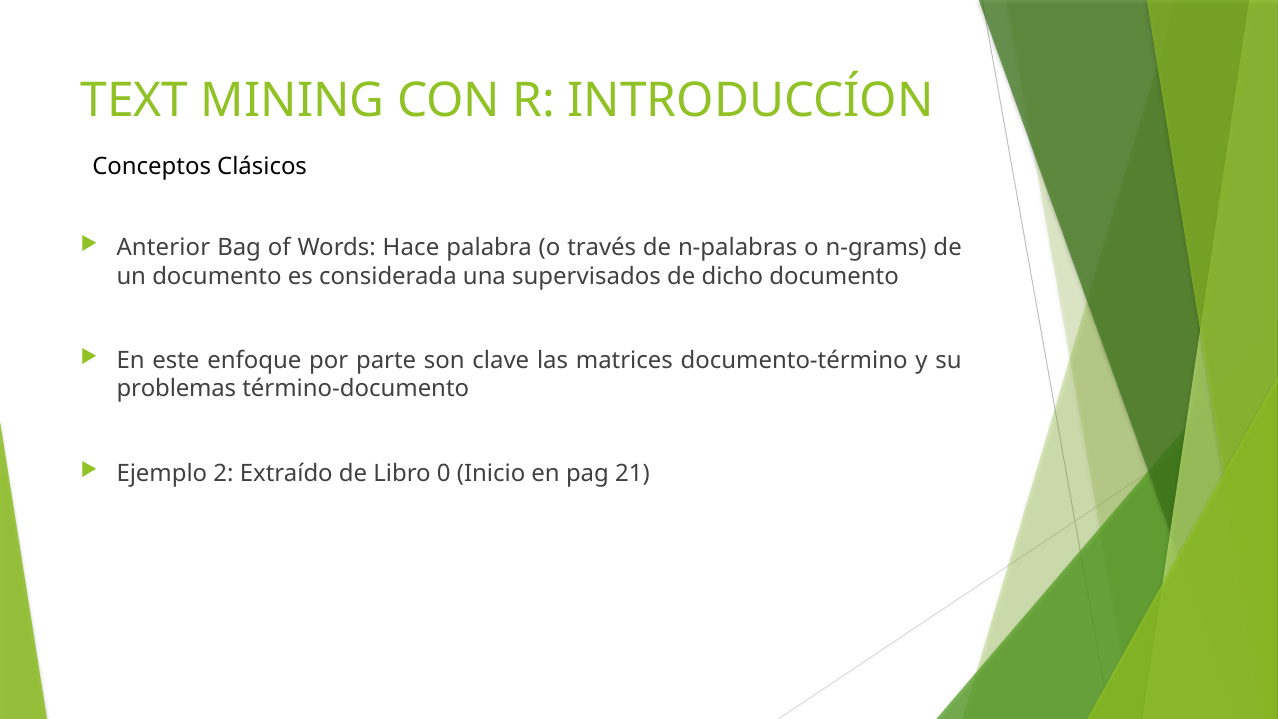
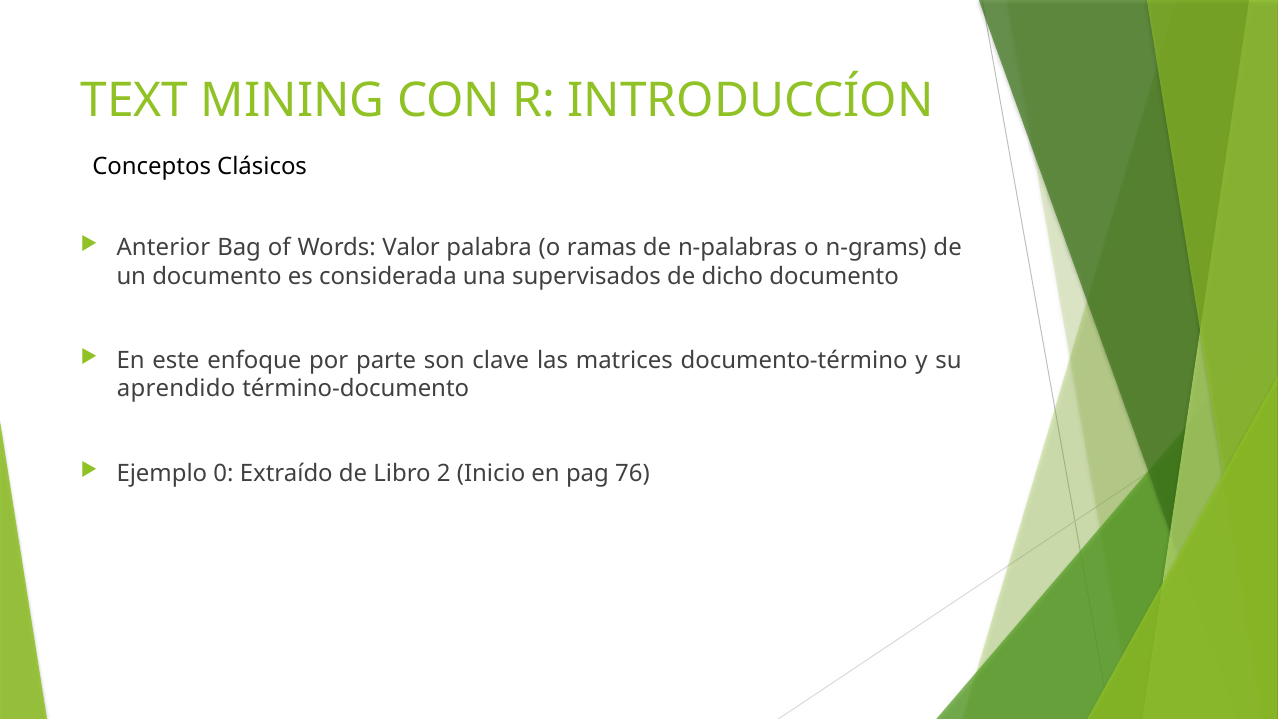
Hace: Hace -> Valor
través: través -> ramas
problemas: problemas -> aprendido
2: 2 -> 0
0: 0 -> 2
21: 21 -> 76
